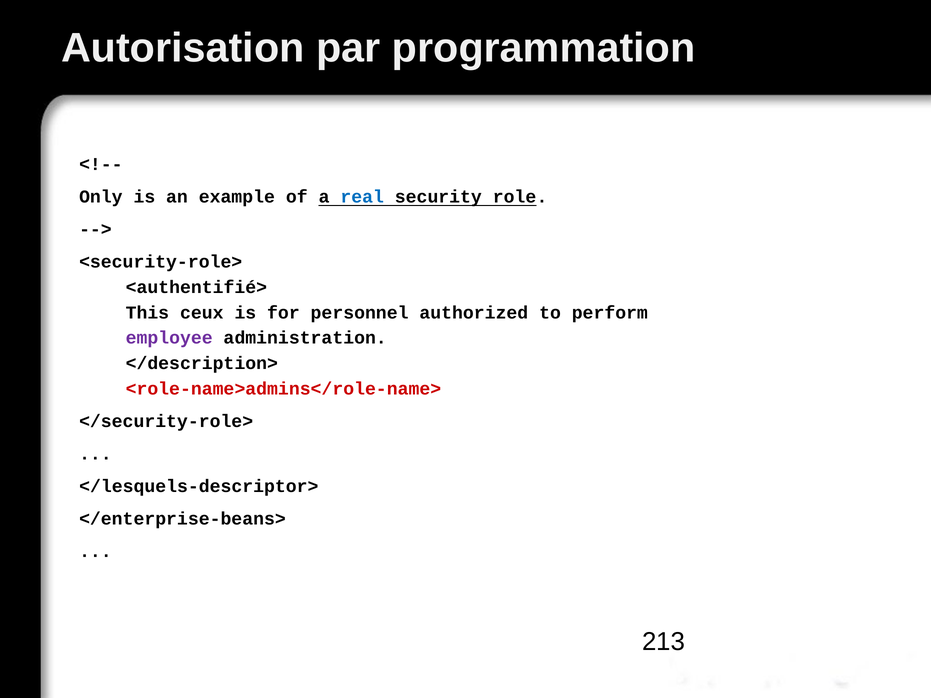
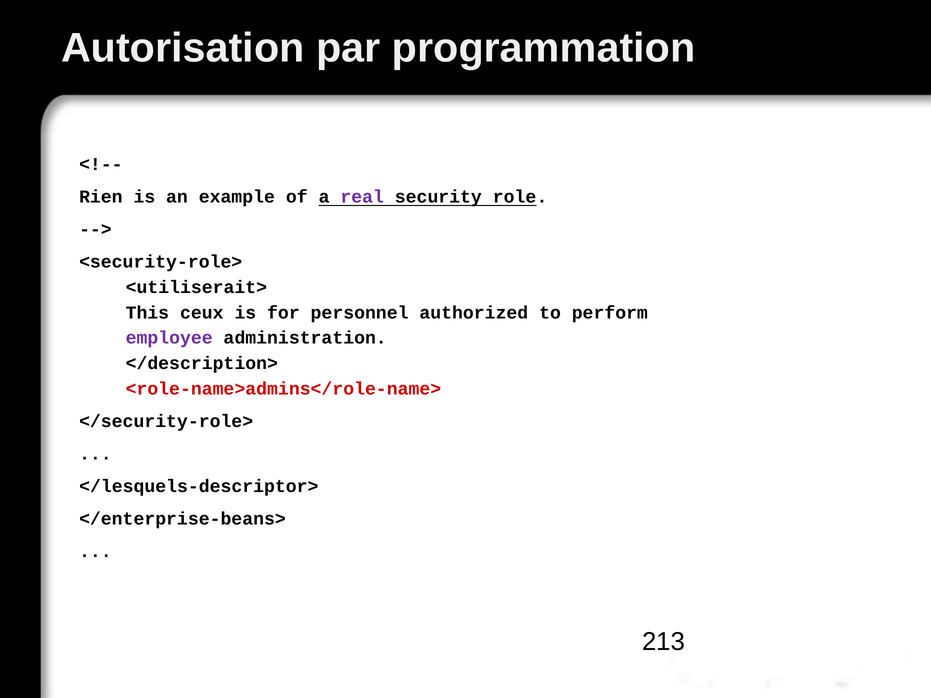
Only: Only -> Rien
real colour: blue -> purple
<authentifié>: <authentifié> -> <utiliserait>
